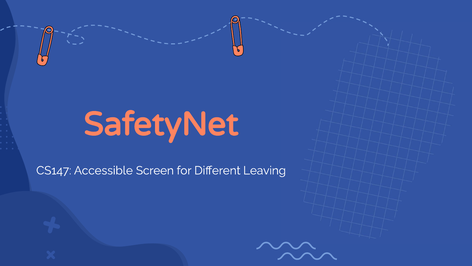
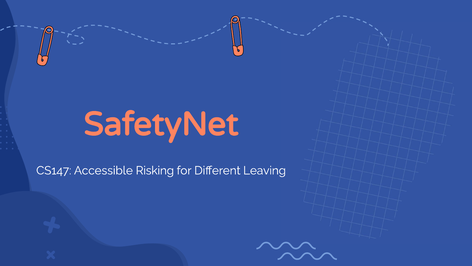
Screen: Screen -> Risking
